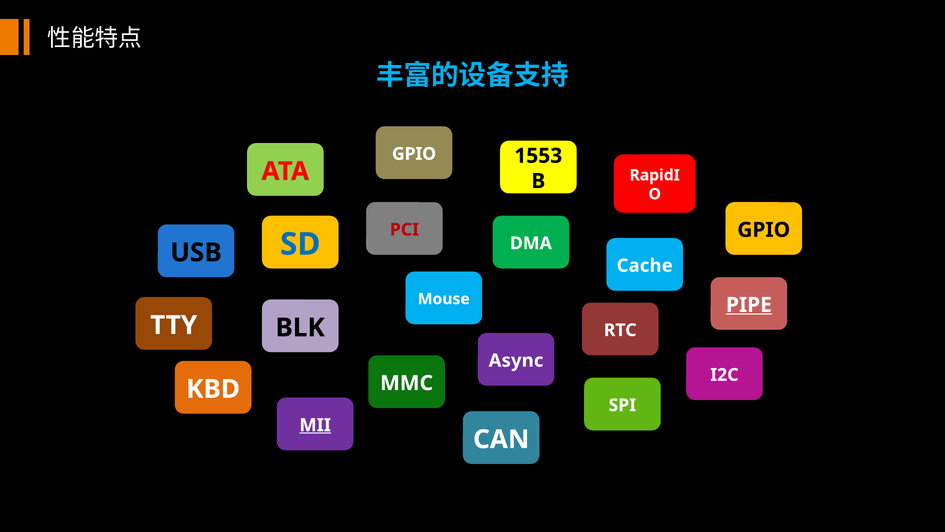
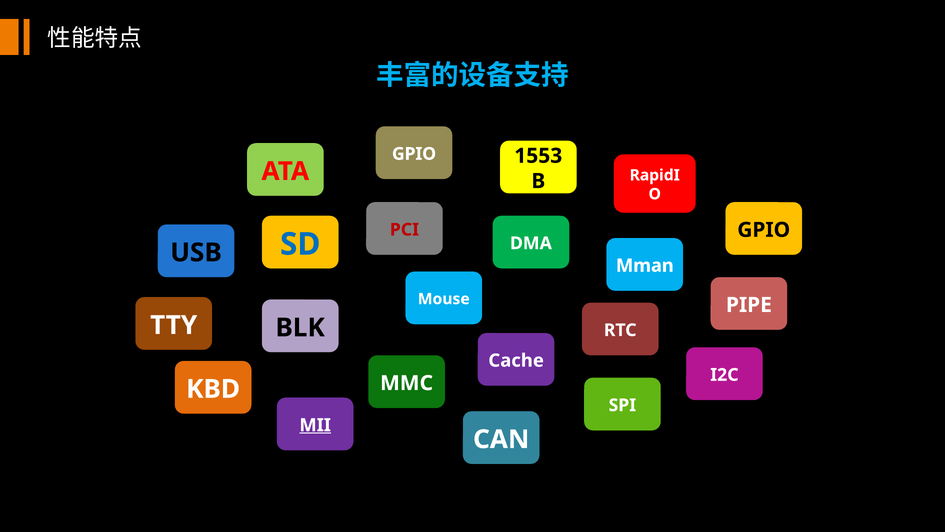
Cache: Cache -> Mman
PIPE underline: present -> none
Async: Async -> Cache
